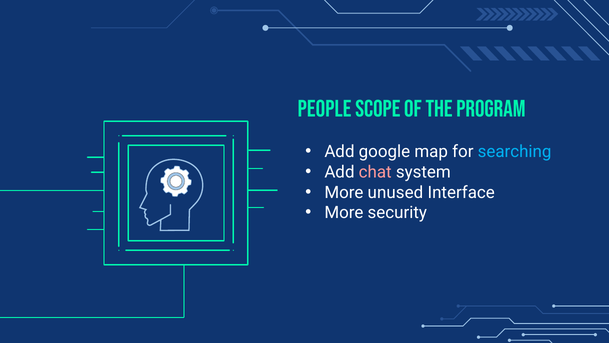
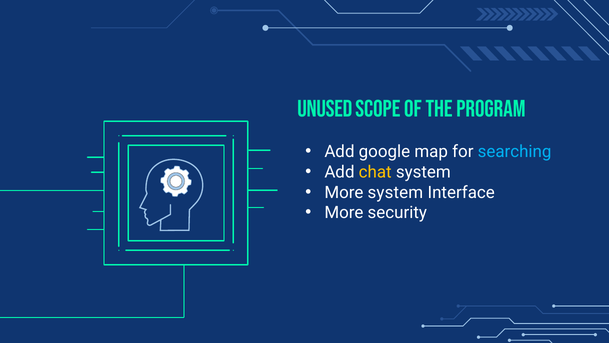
People: People -> Unused
chat colour: pink -> yellow
More unused: unused -> system
